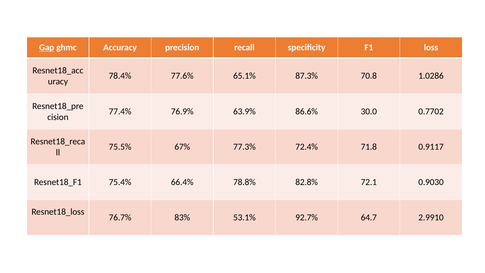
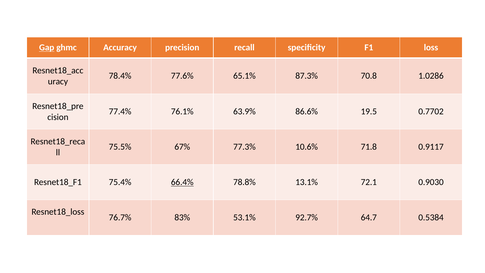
76.9%: 76.9% -> 76.1%
30.0: 30.0 -> 19.5
72.4%: 72.4% -> 10.6%
66.4% underline: none -> present
82.8%: 82.8% -> 13.1%
2.9910: 2.9910 -> 0.5384
